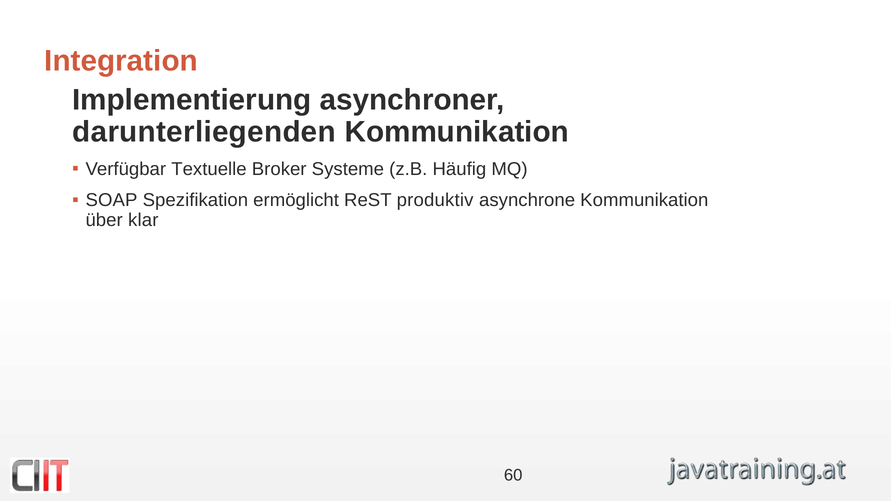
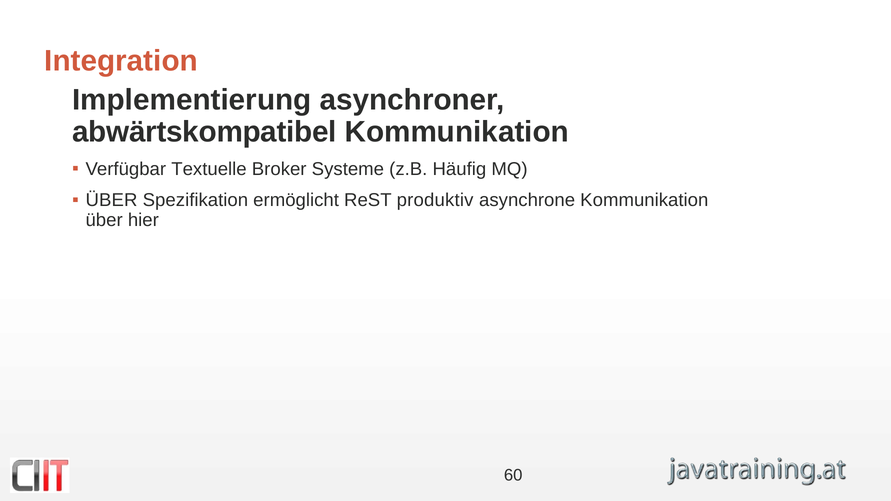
darunterliegenden: darunterliegenden -> abwärtskompatibel
SOAP at (112, 200): SOAP -> ÜBER
klar: klar -> hier
